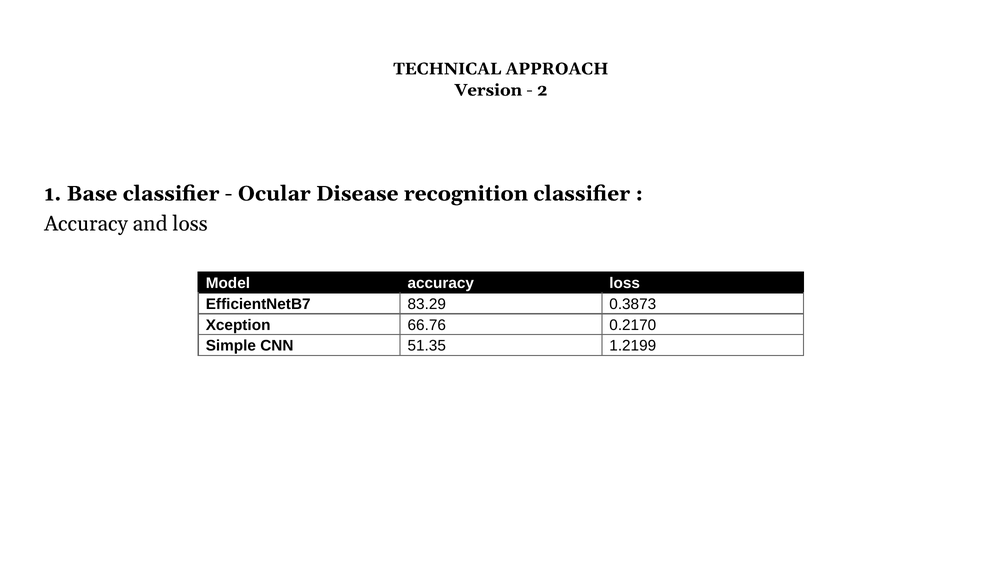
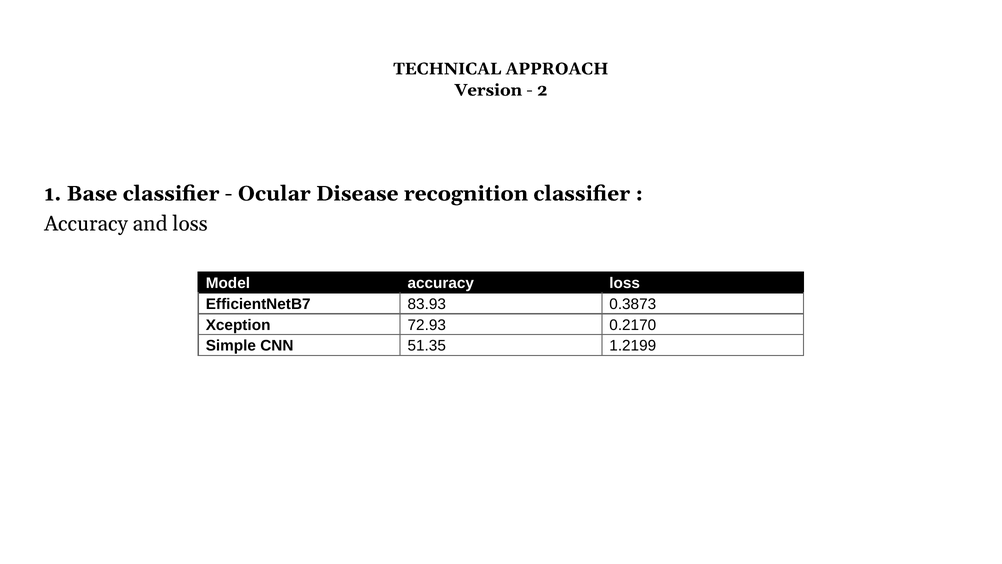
83.29: 83.29 -> 83.93
66.76: 66.76 -> 72.93
